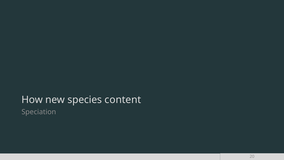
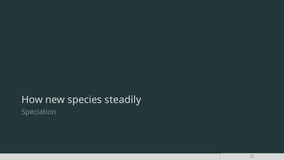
content: content -> steadily
